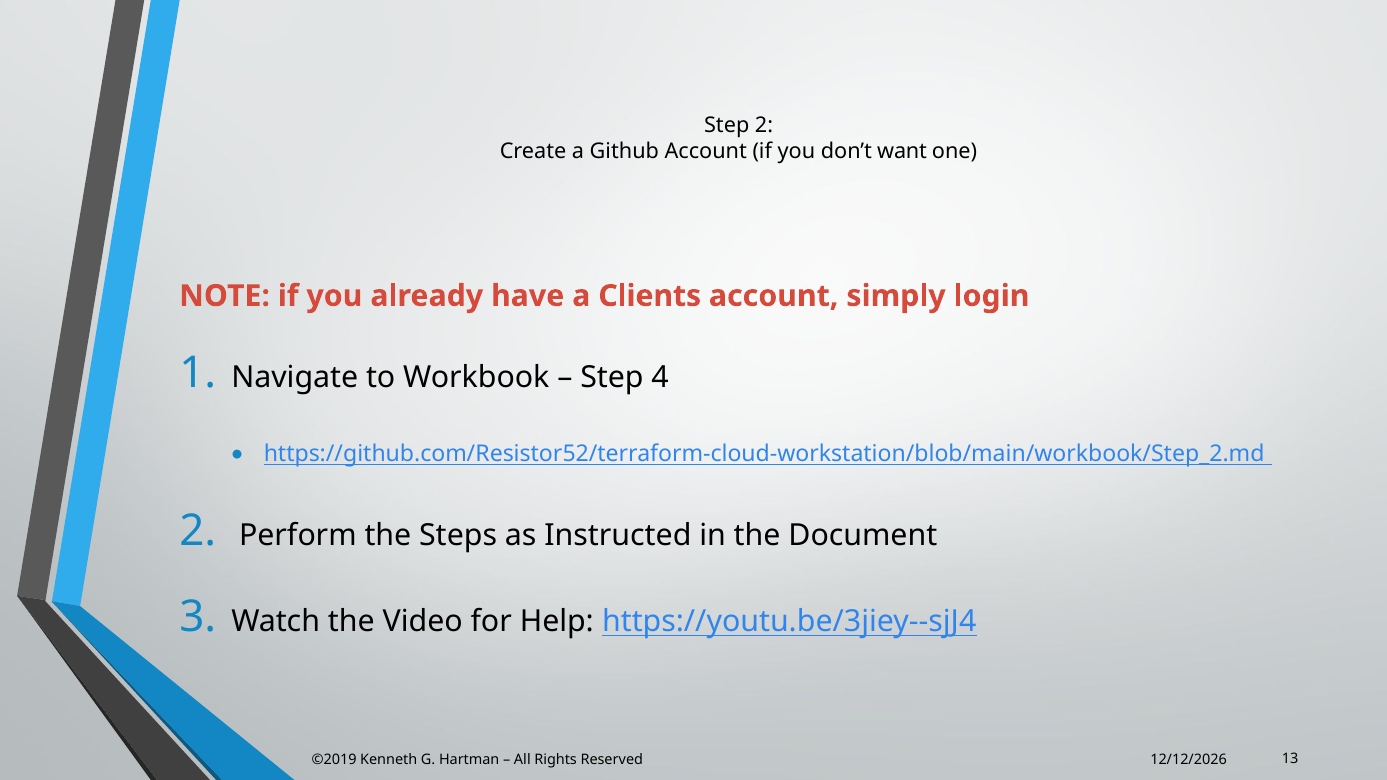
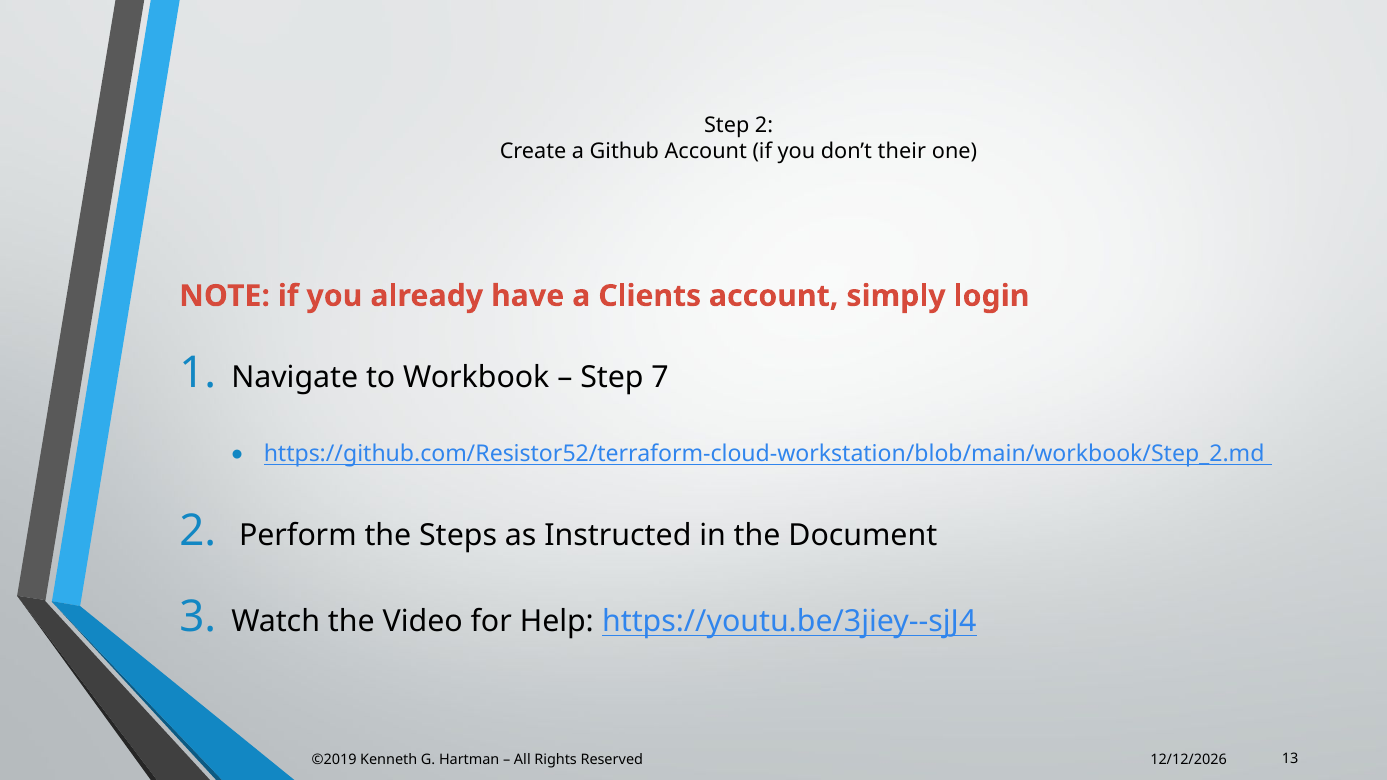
want: want -> their
4: 4 -> 7
